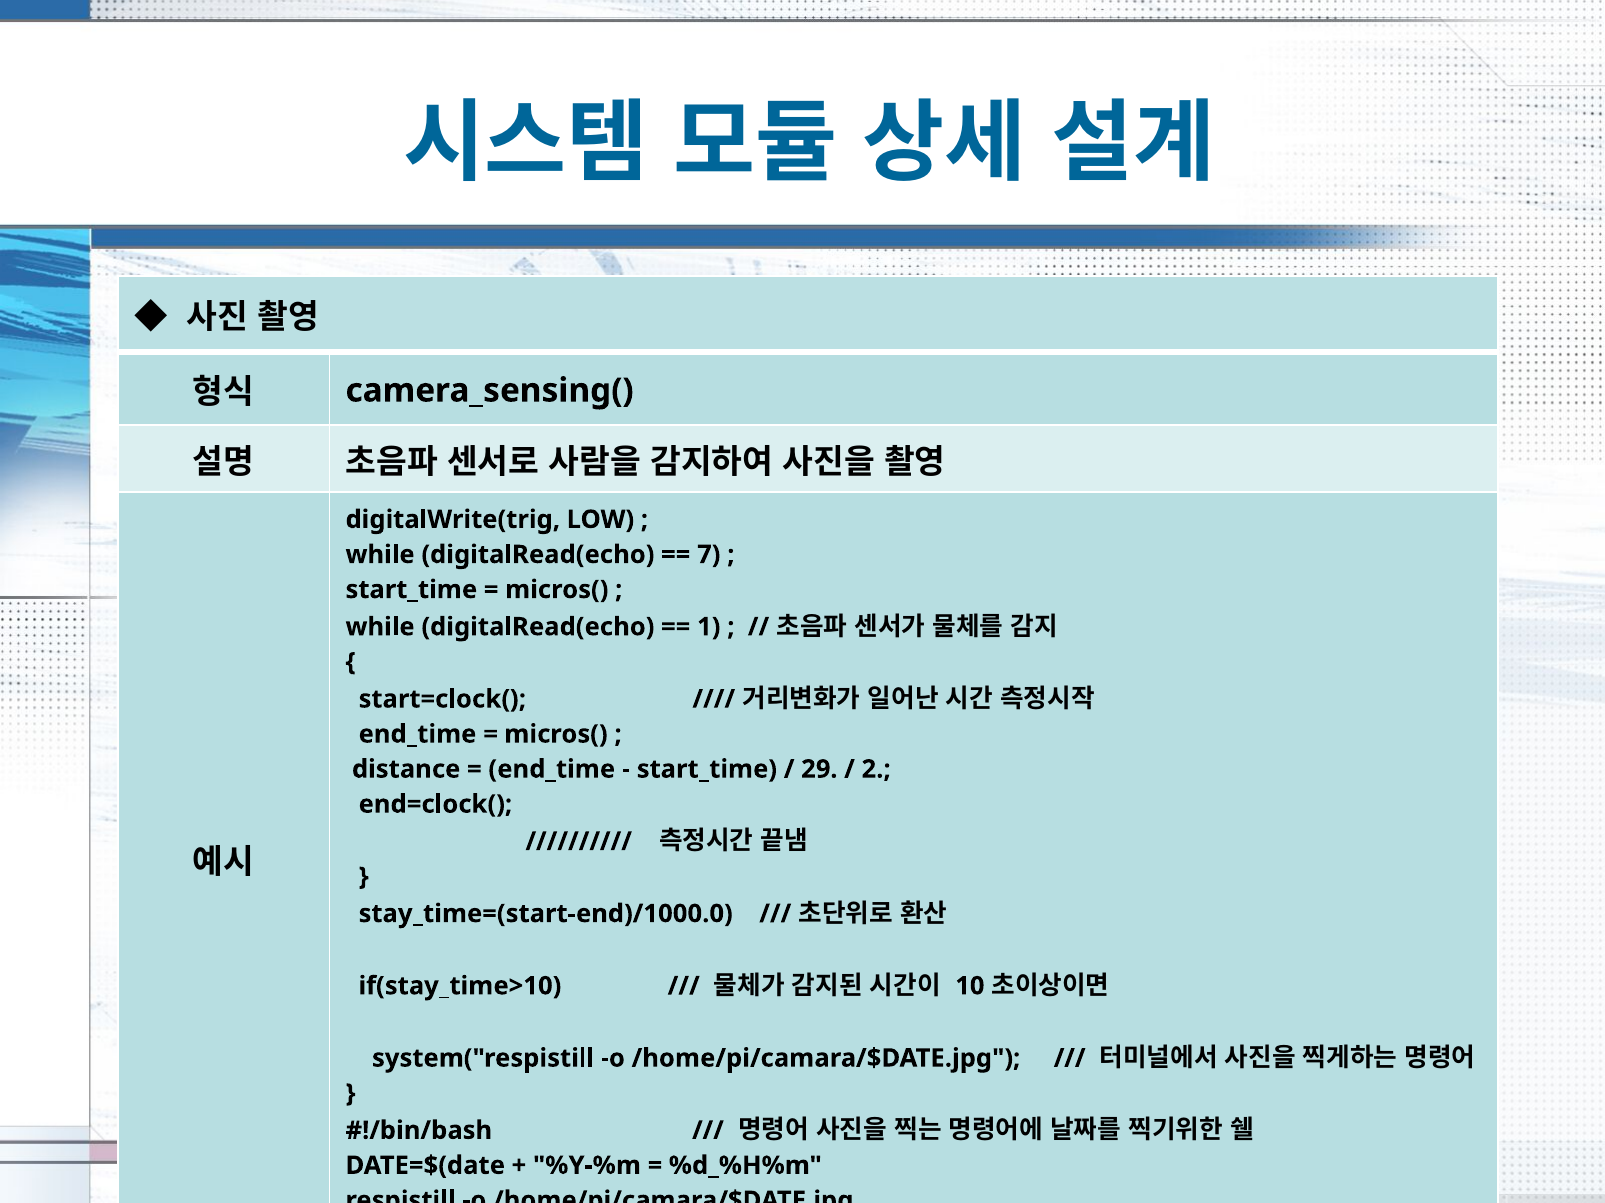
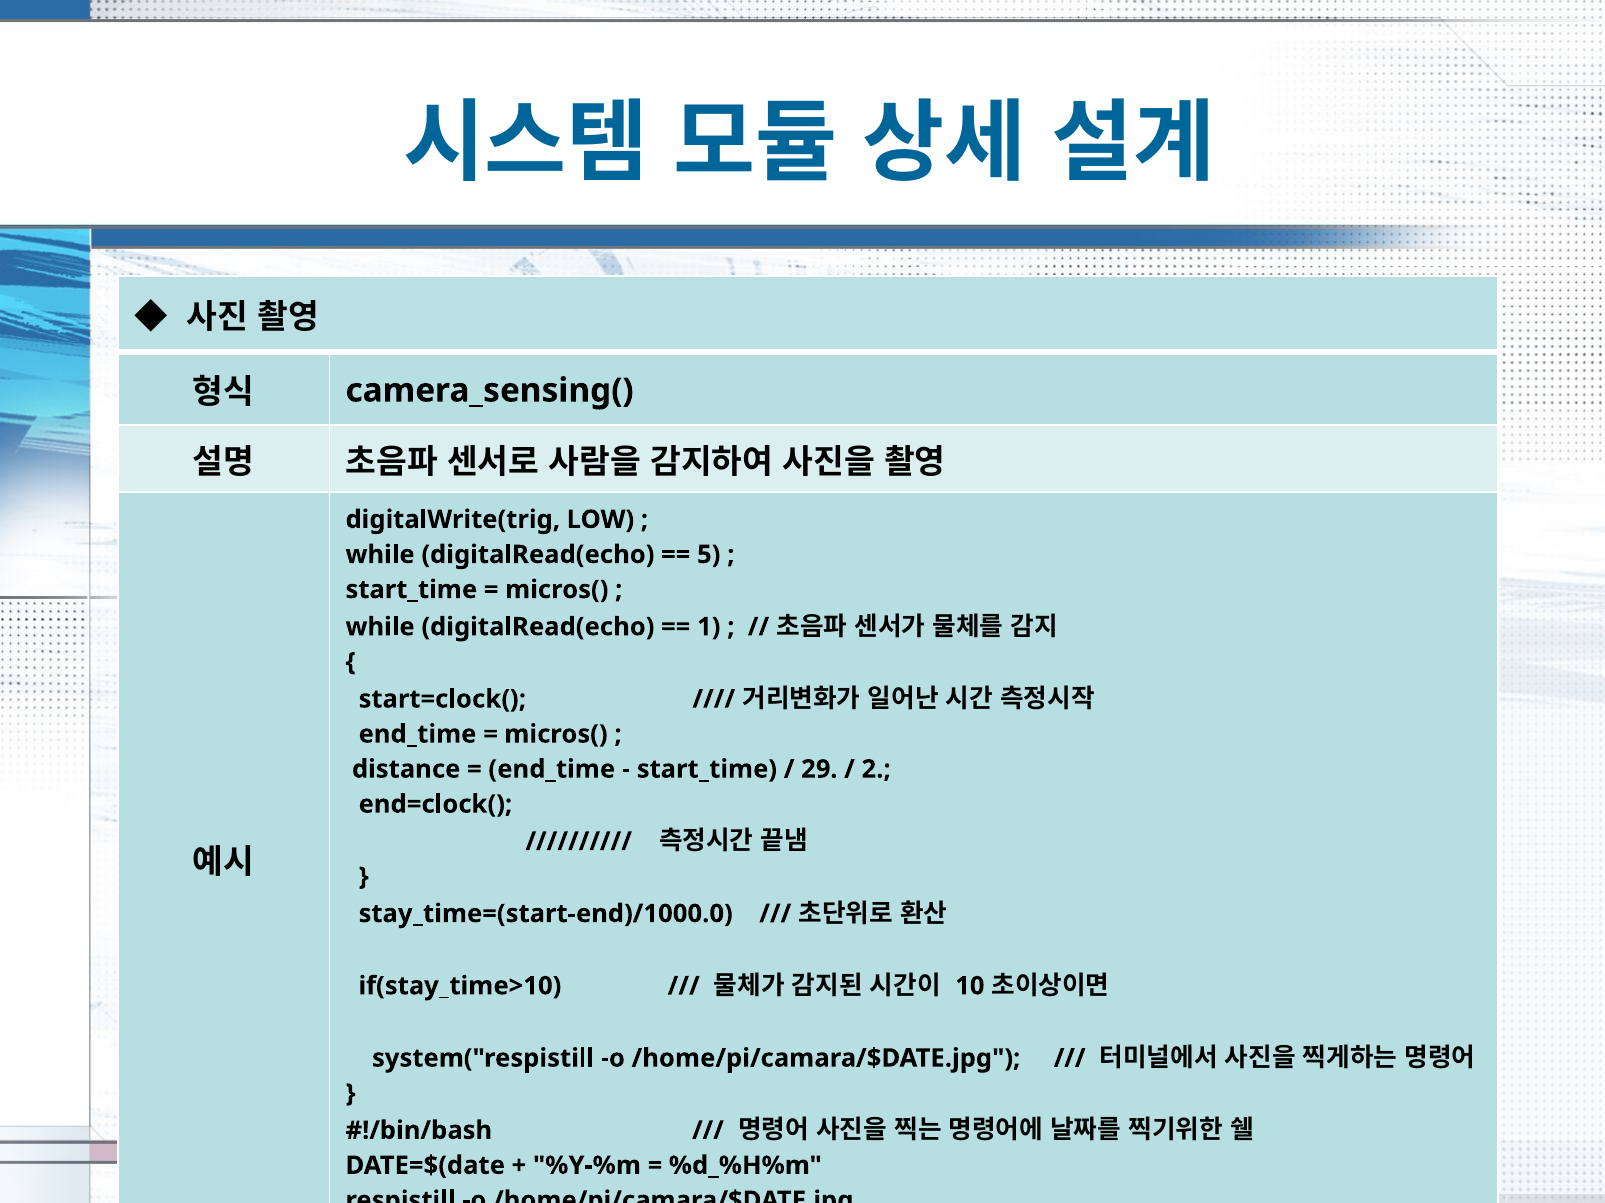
7: 7 -> 5
